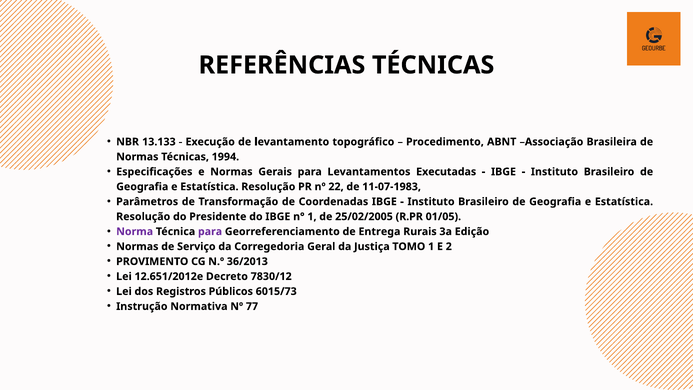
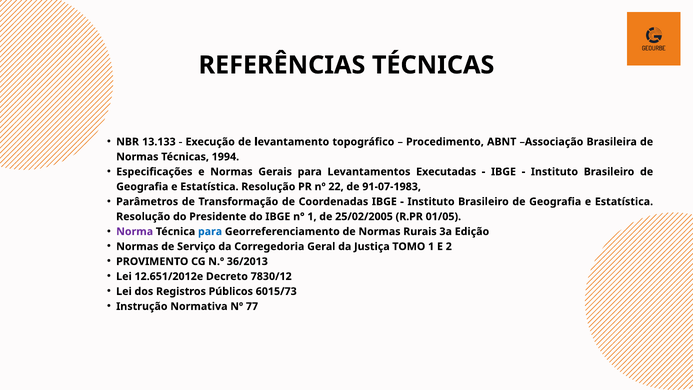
11-07-1983: 11-07-1983 -> 91-07-1983
para at (210, 231) colour: purple -> blue
Georreferenciamento de Entrega: Entrega -> Normas
